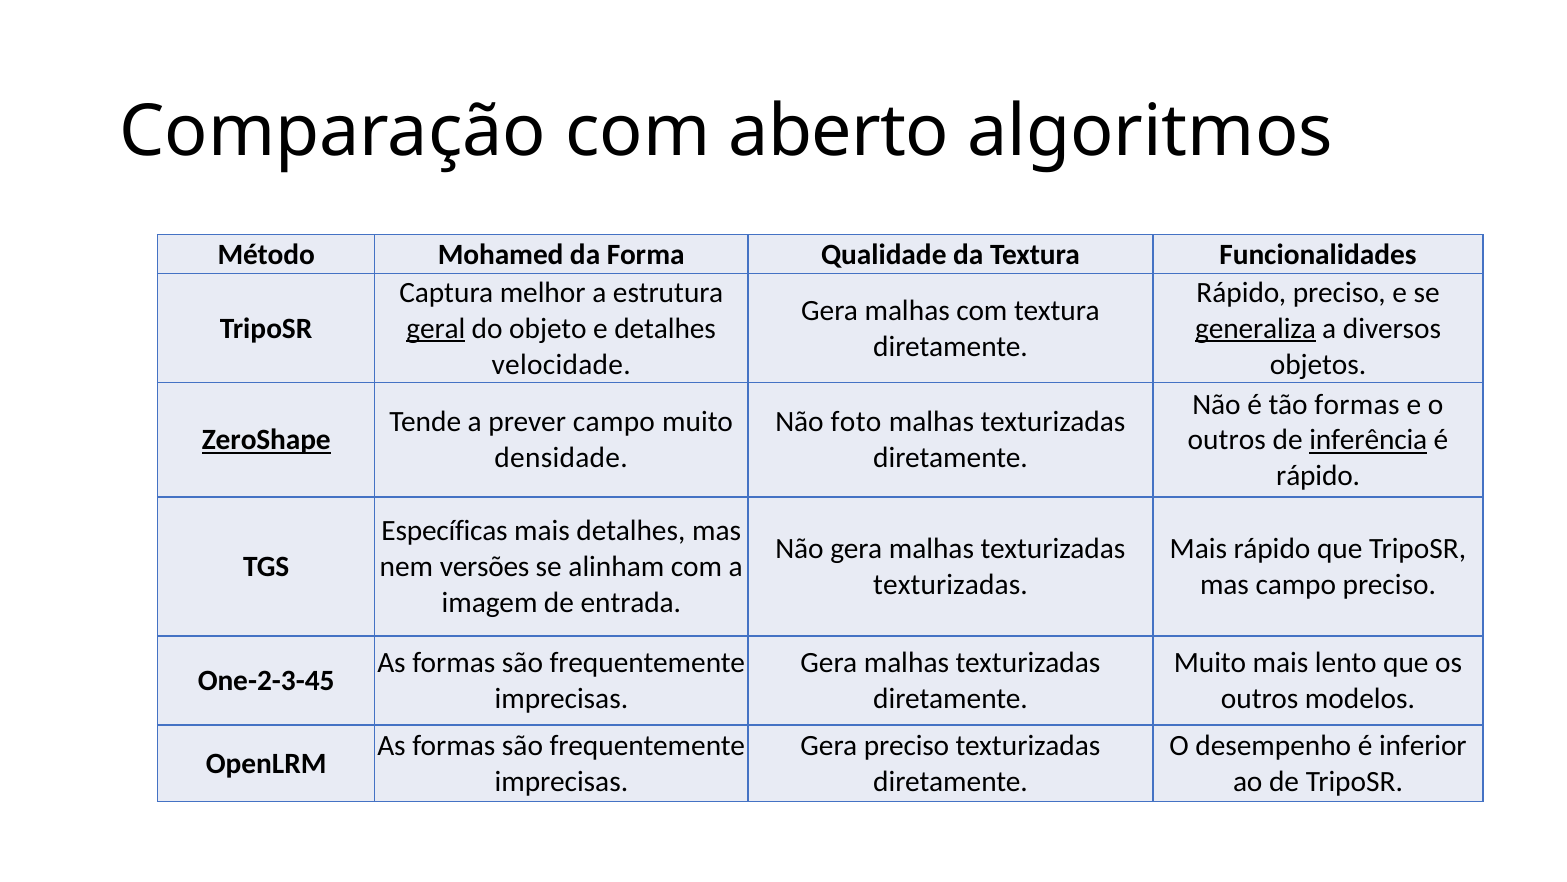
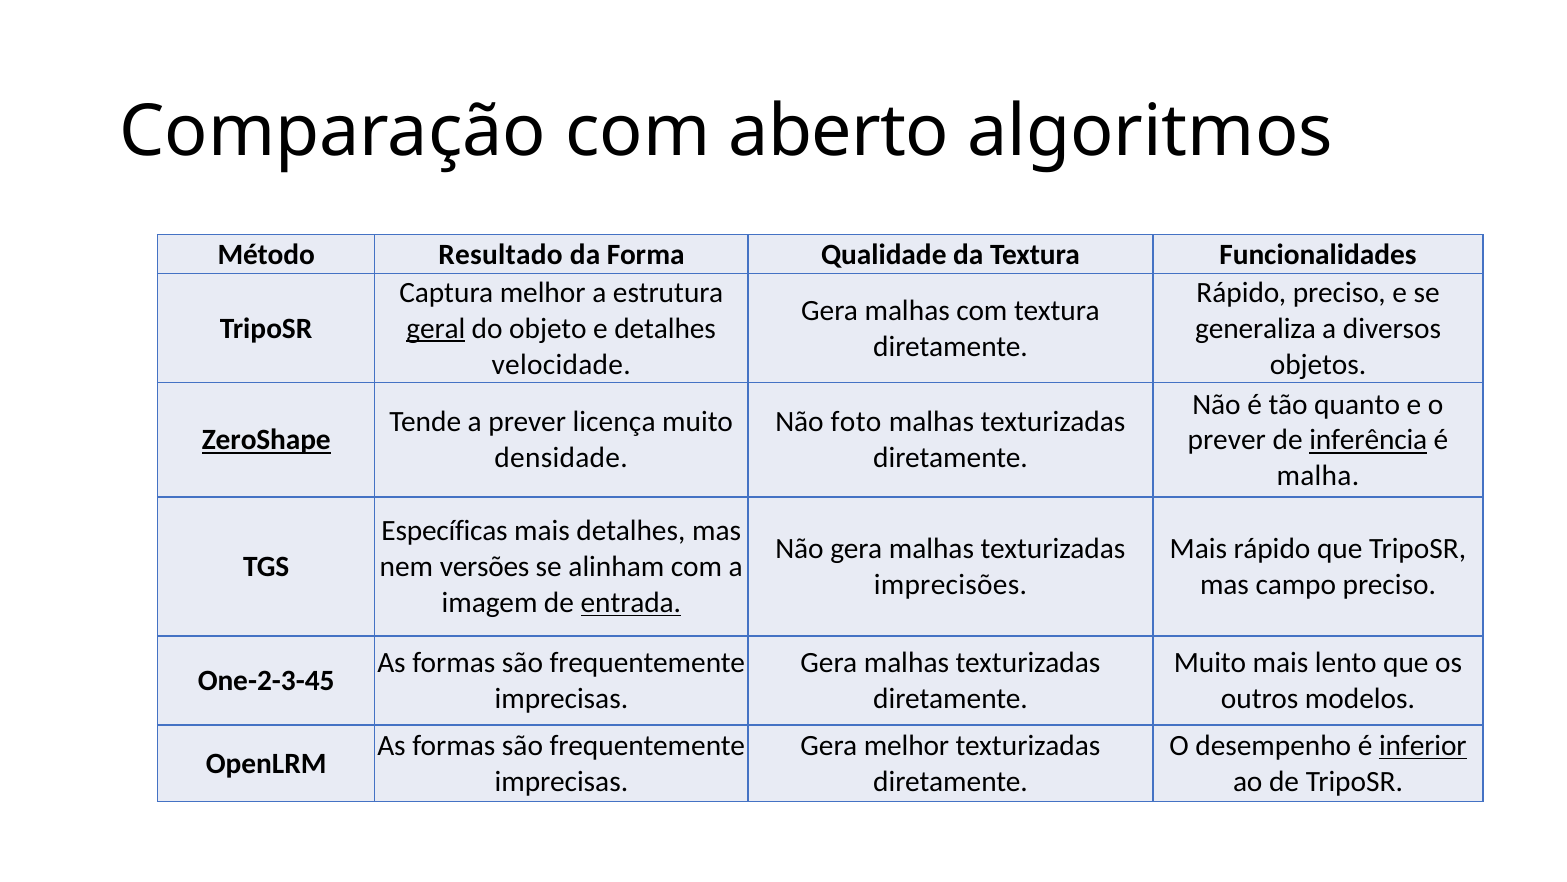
Mohamed: Mohamed -> Resultado
generaliza underline: present -> none
tão formas: formas -> quanto
prever campo: campo -> licença
outros at (1227, 440): outros -> prever
rápido at (1318, 476): rápido -> malha
texturizadas at (950, 584): texturizadas -> imprecisões
entrada underline: none -> present
Gera preciso: preciso -> melhor
inferior underline: none -> present
